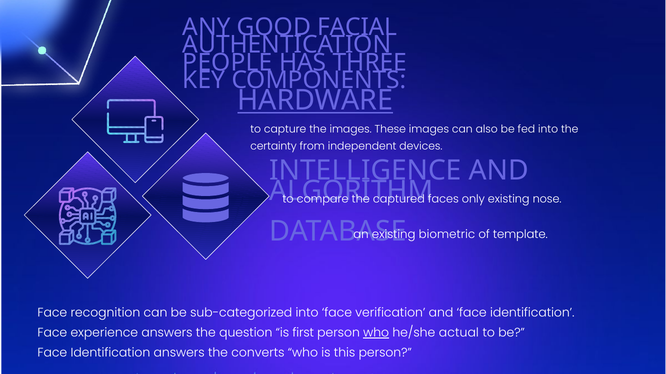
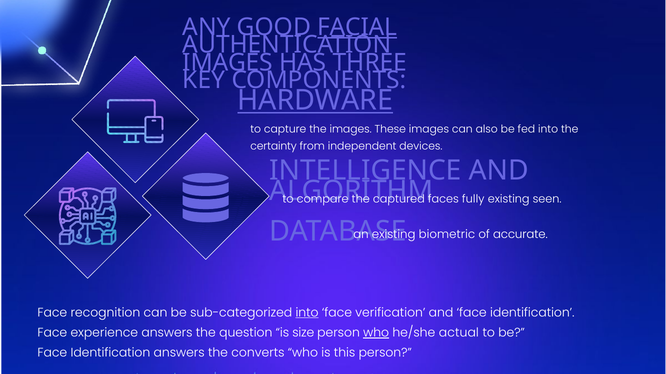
FACIAL underline: none -> present
PEOPLE at (227, 63): PEOPLE -> IMAGES
only: only -> fully
nose: nose -> seen
template: template -> accurate
into at (307, 313) underline: none -> present
first: first -> size
